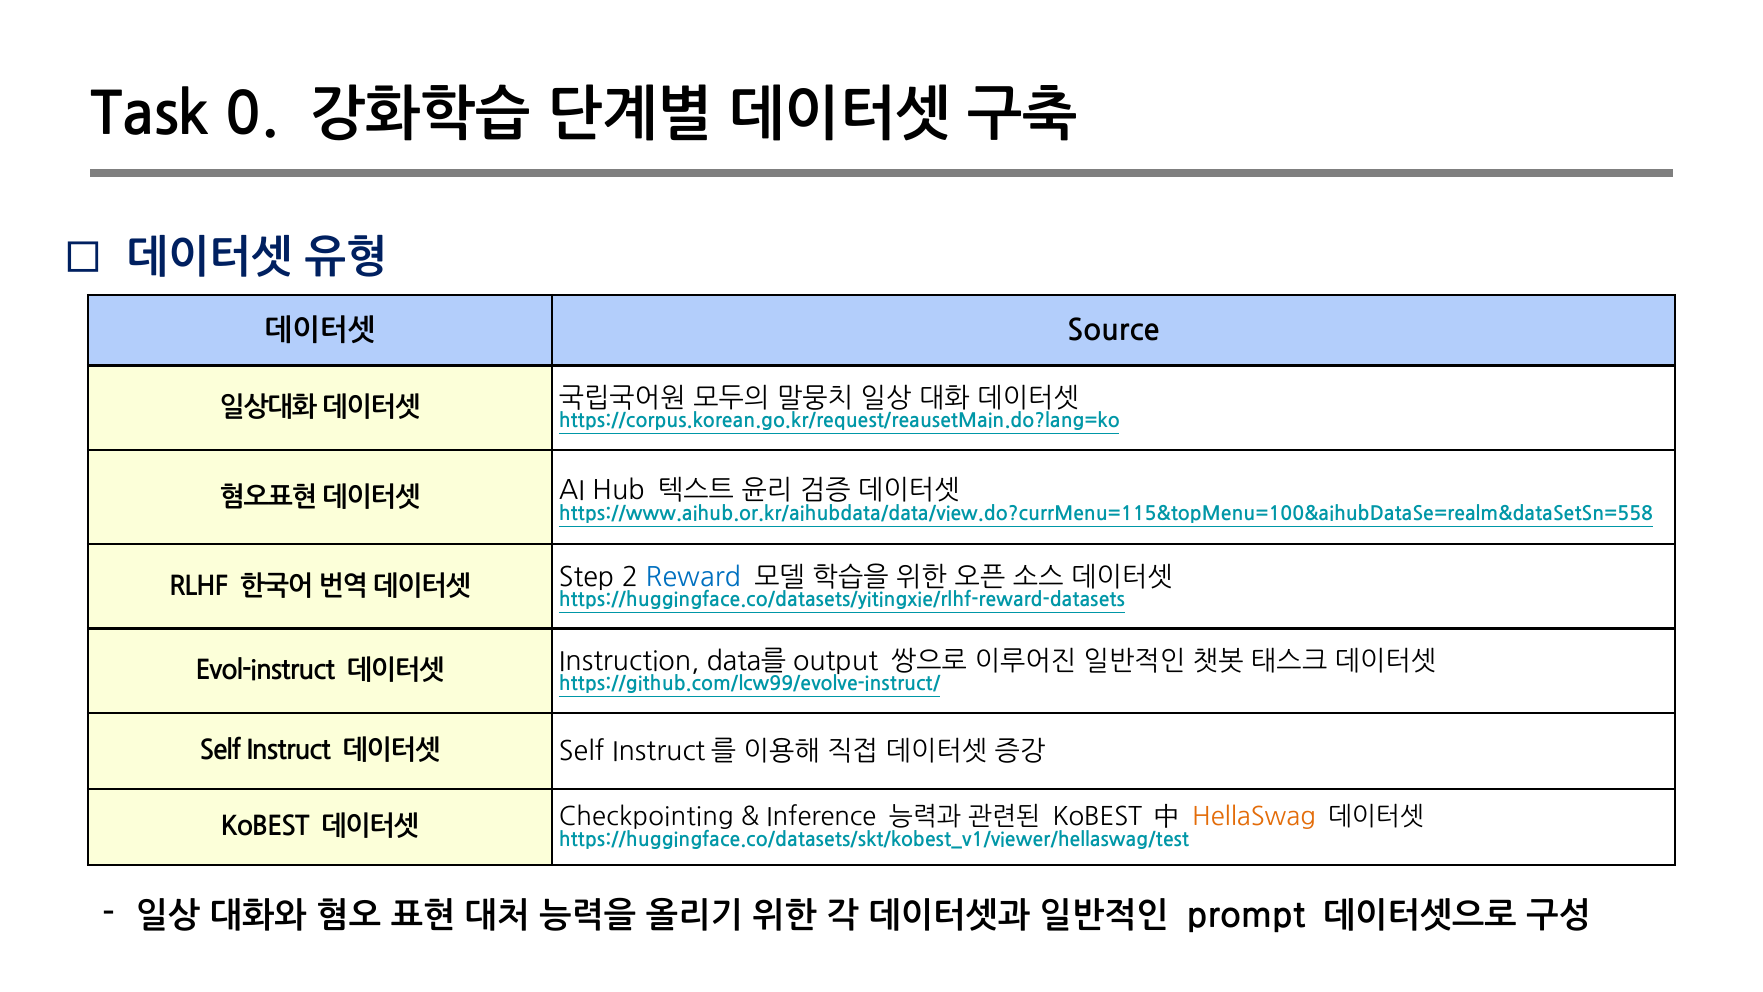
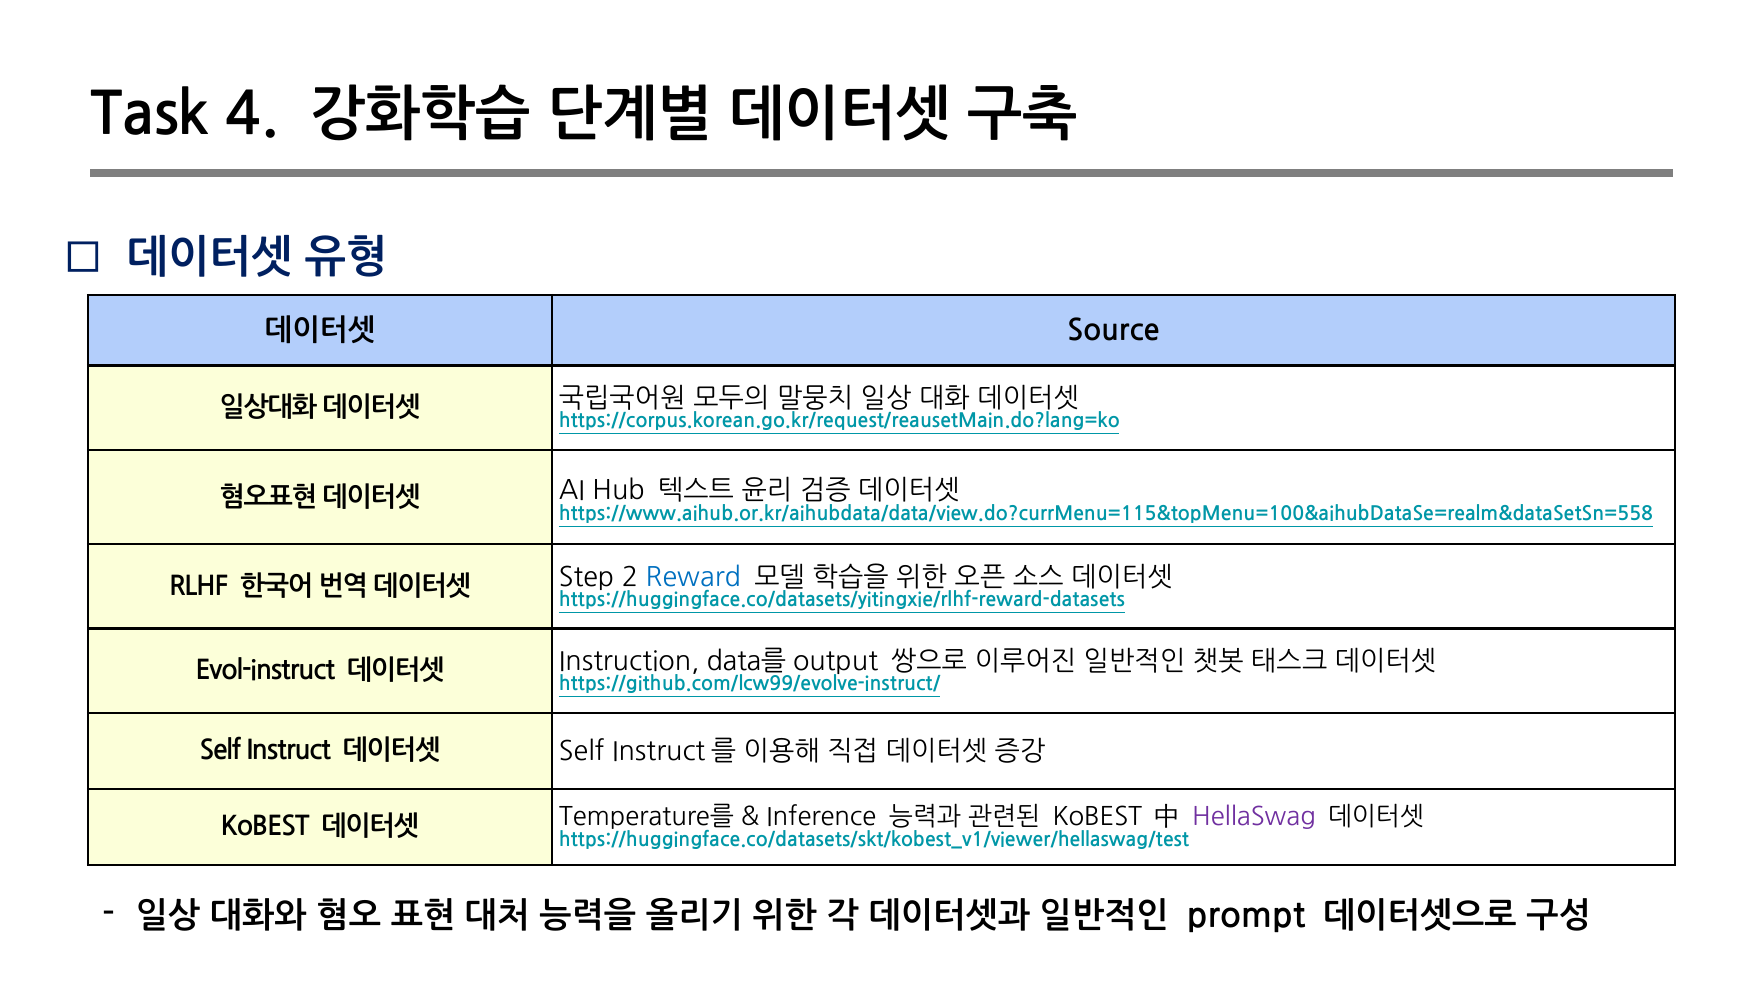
0: 0 -> 4
Checkpointing: Checkpointing -> Temperature를
HellaSwag colour: orange -> purple
